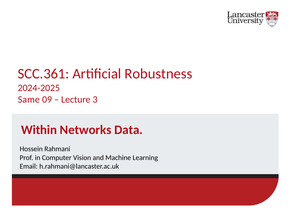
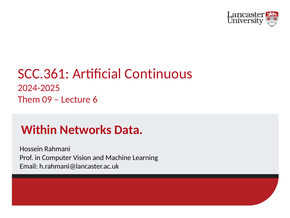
Robustness: Robustness -> Continuous
Same: Same -> Them
3: 3 -> 6
